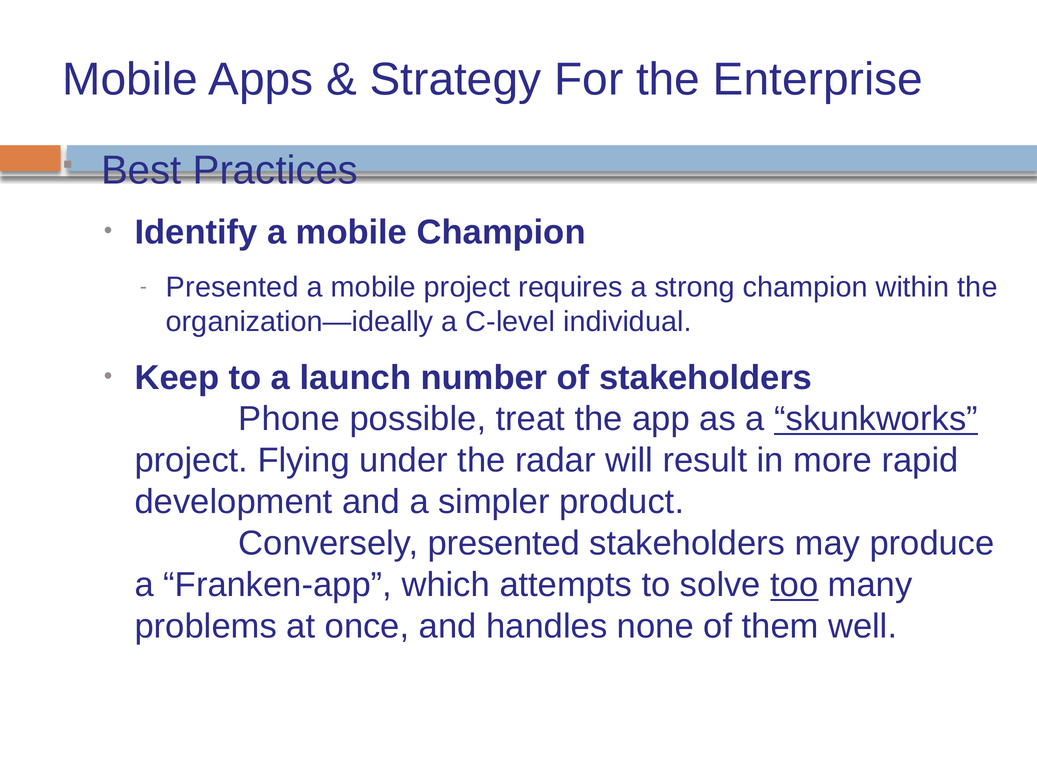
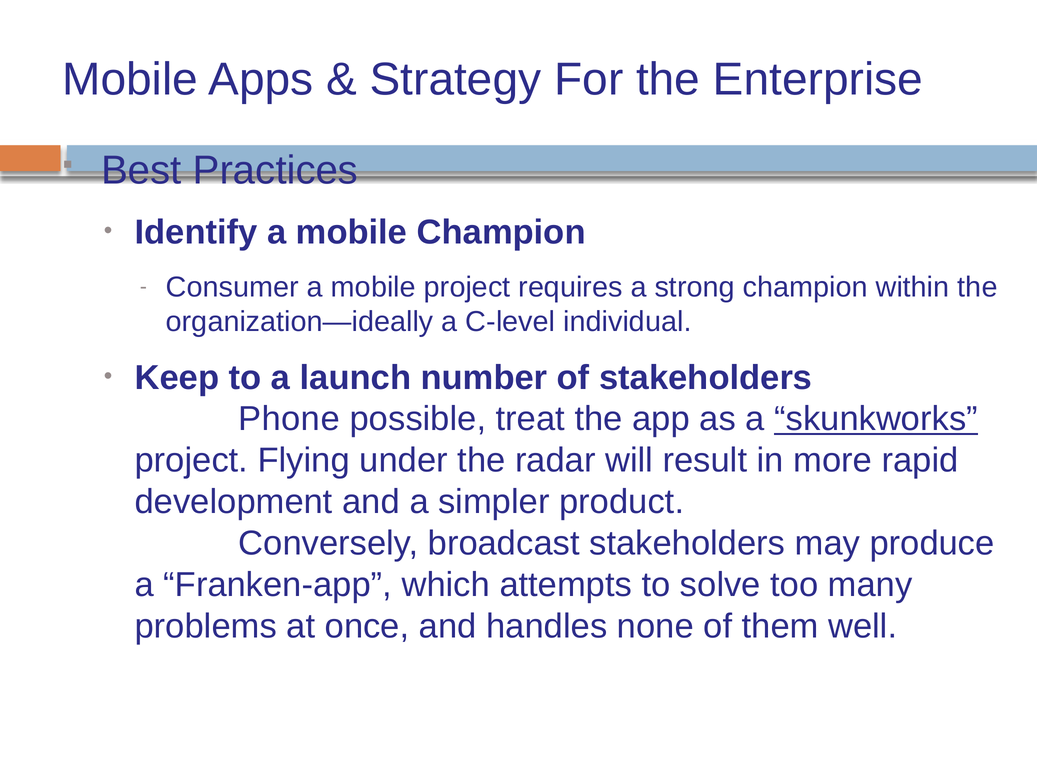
Presented at (232, 287): Presented -> Consumer
Conversely presented: presented -> broadcast
too underline: present -> none
